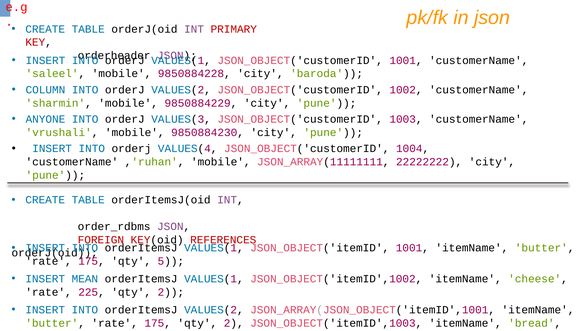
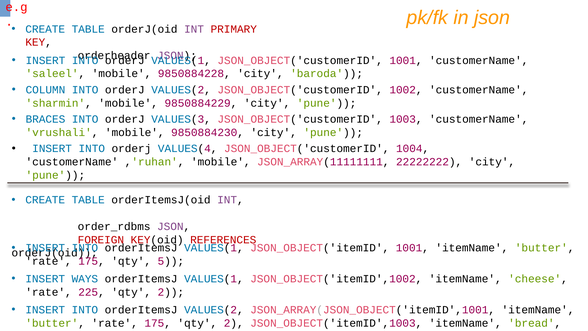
ANYONE: ANYONE -> BRACES
MEAN: MEAN -> WAYS
